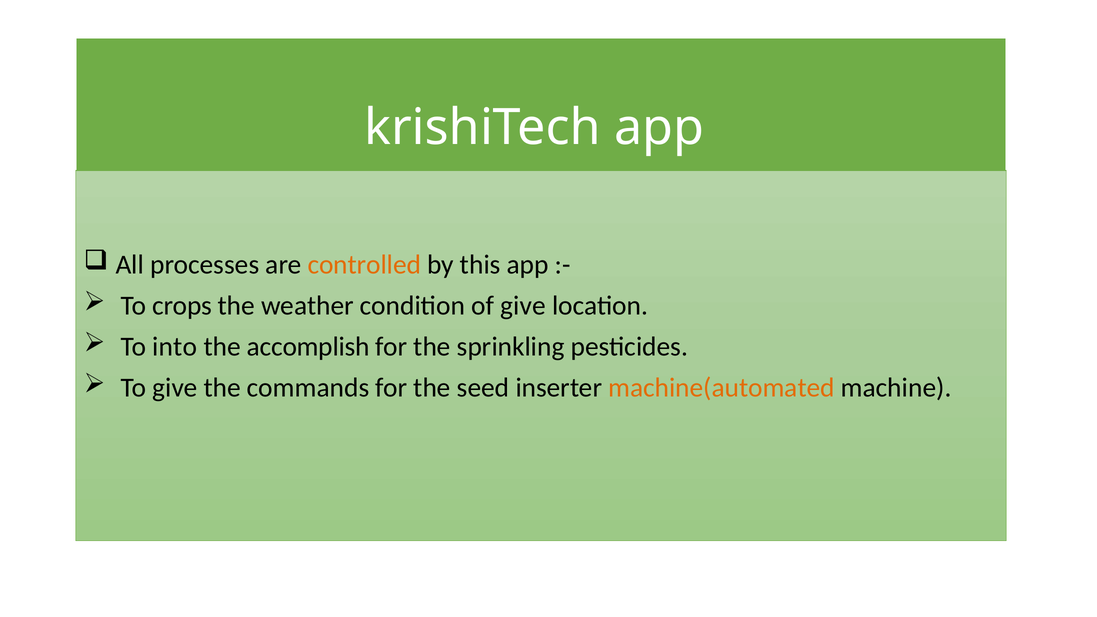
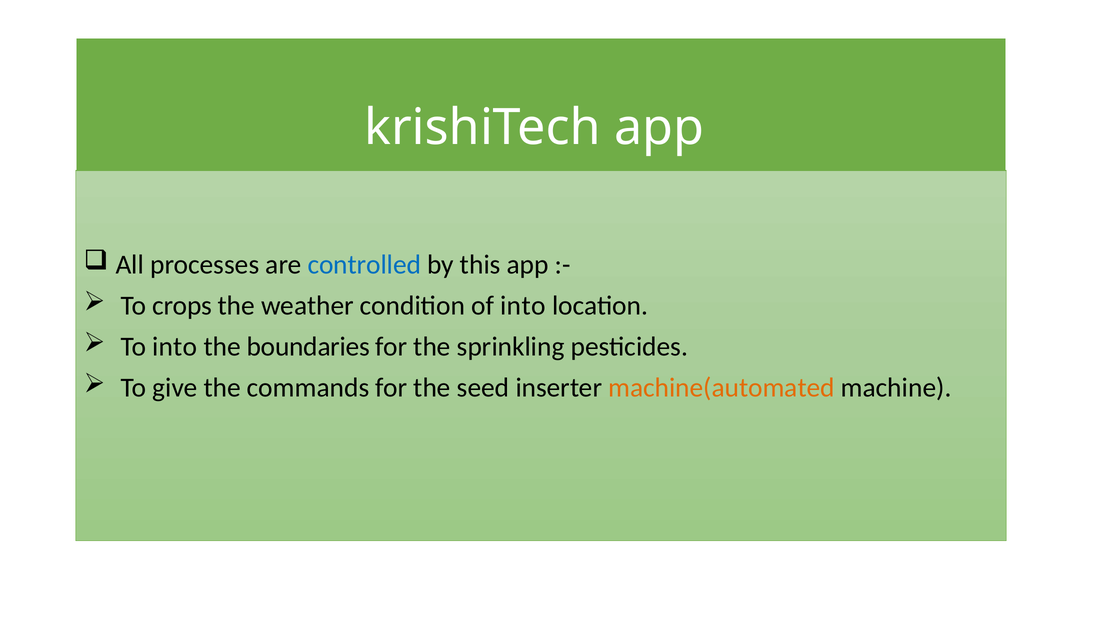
controlled colour: orange -> blue
of give: give -> into
accomplish: accomplish -> boundaries
